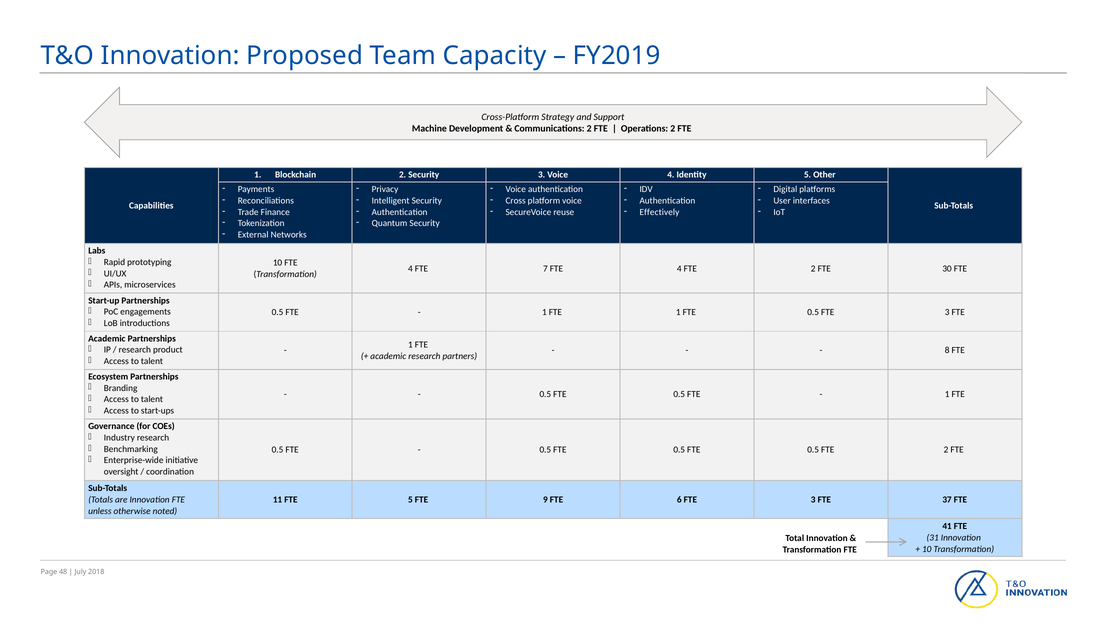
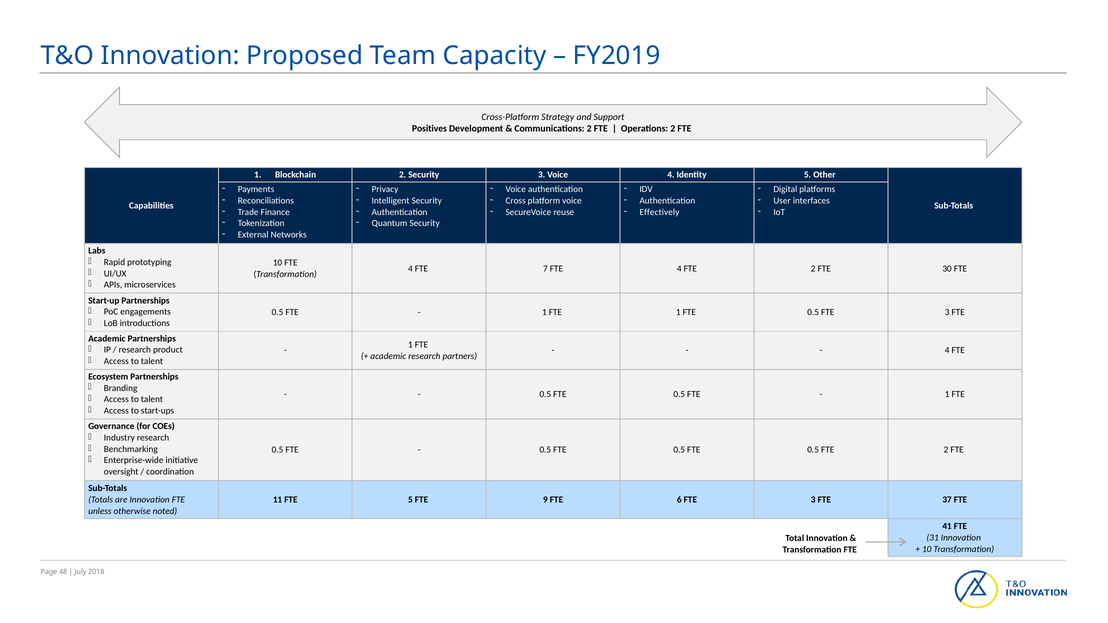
Machine: Machine -> Positives
8 at (947, 351): 8 -> 4
